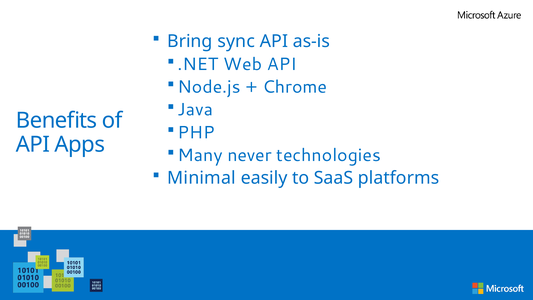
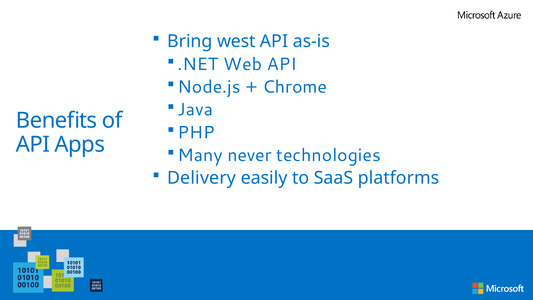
sync: sync -> west
Minimal: Minimal -> Delivery
